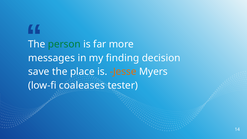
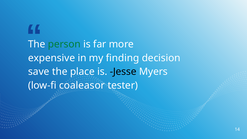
messages: messages -> expensive
Jesse colour: orange -> black
coaleases: coaleases -> coaleasor
